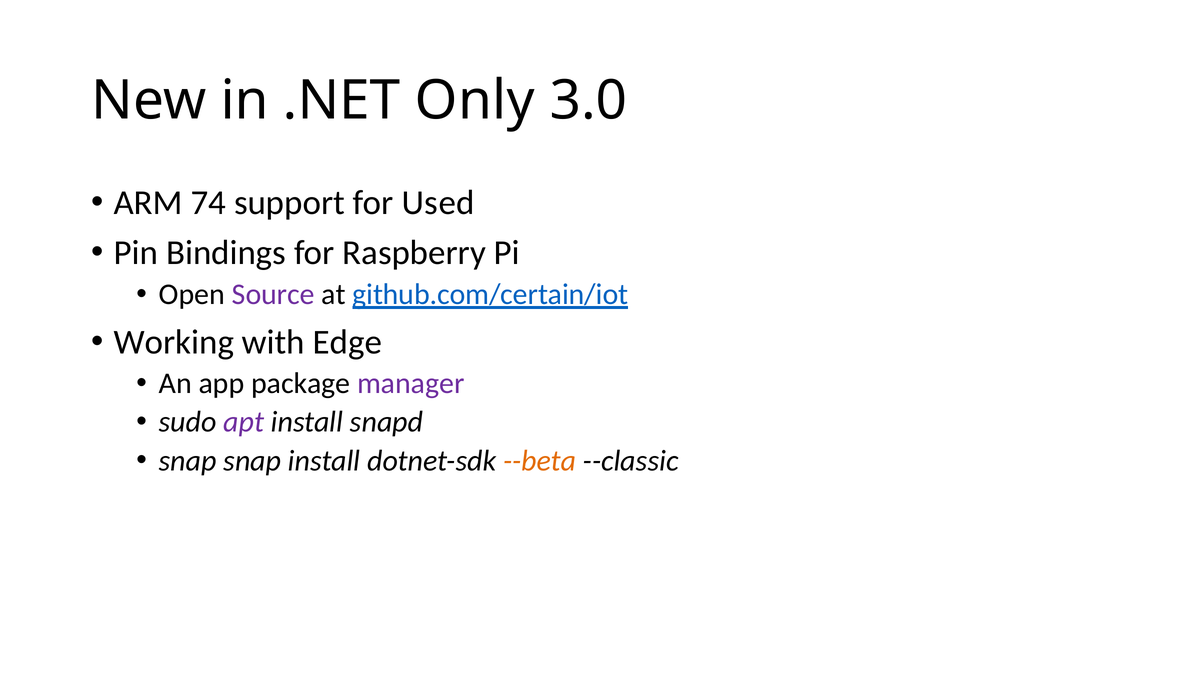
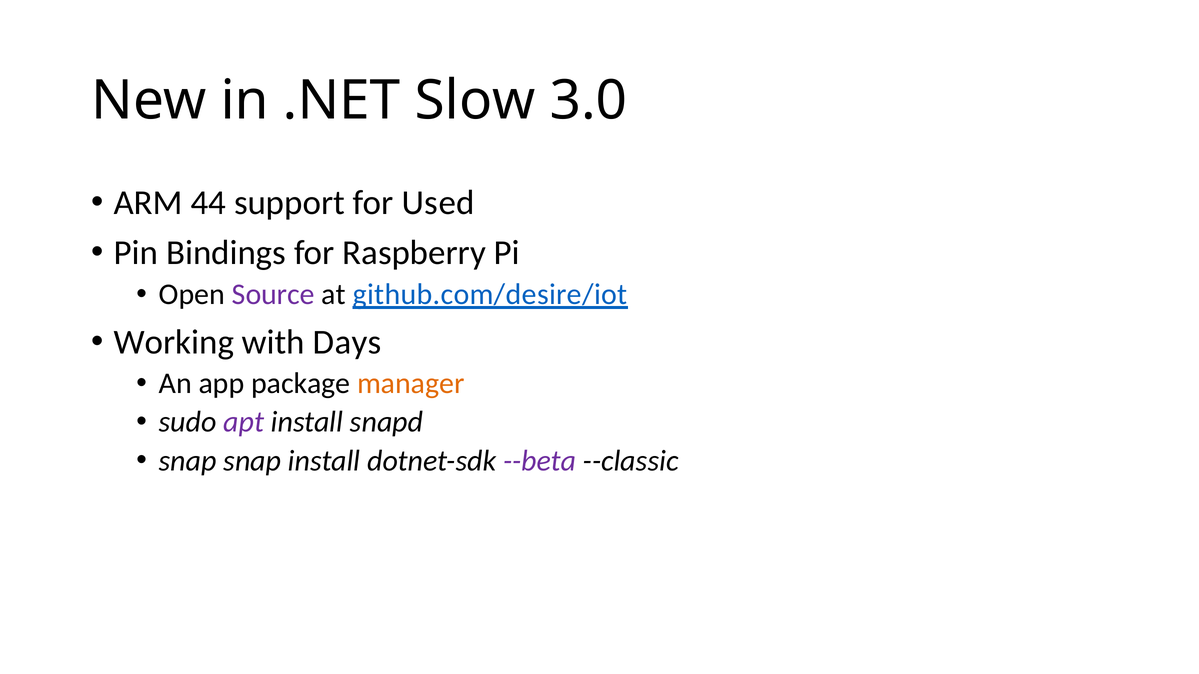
Only: Only -> Slow
74: 74 -> 44
github.com/certain/iot: github.com/certain/iot -> github.com/desire/iot
Edge: Edge -> Days
manager colour: purple -> orange
--beta colour: orange -> purple
